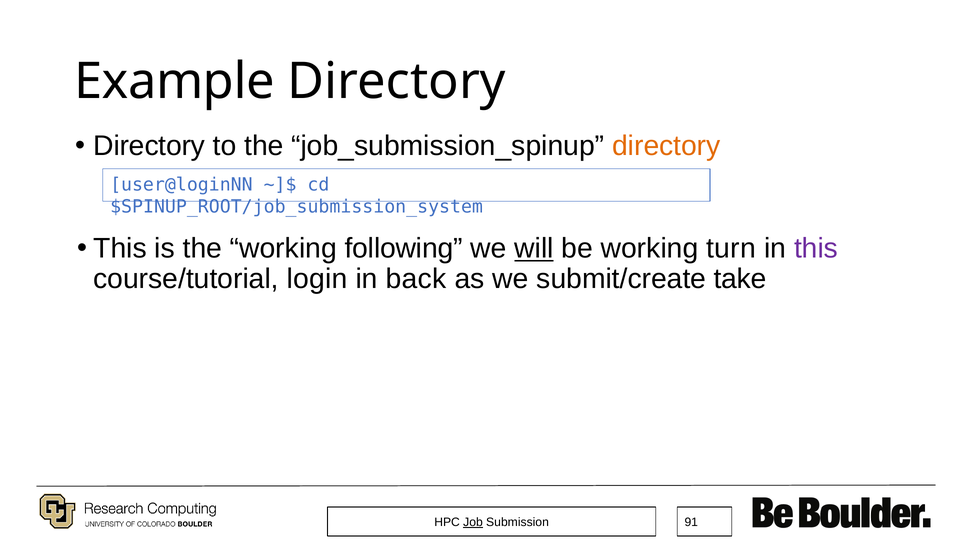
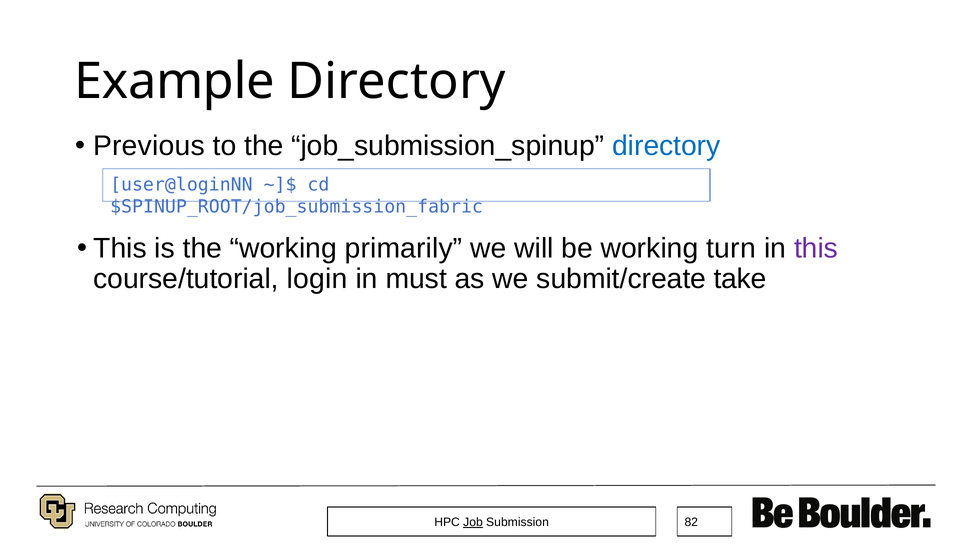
Directory at (149, 146): Directory -> Previous
directory at (666, 146) colour: orange -> blue
$SPINUP_ROOT/job_submission_system: $SPINUP_ROOT/job_submission_system -> $SPINUP_ROOT/job_submission_fabric
following: following -> primarily
will underline: present -> none
back: back -> must
91: 91 -> 82
